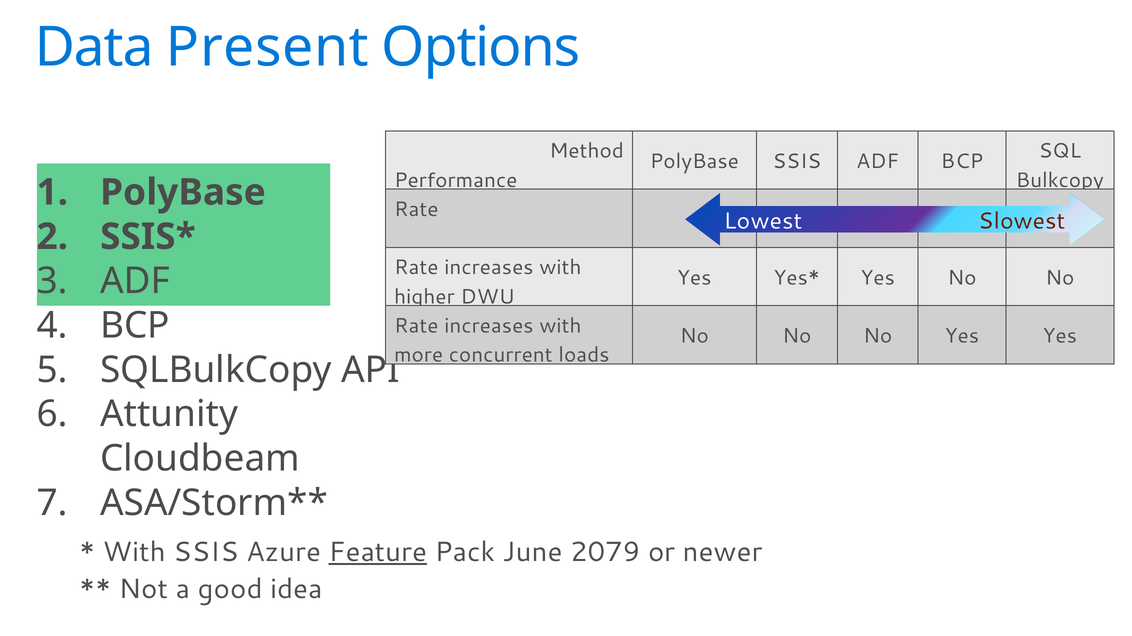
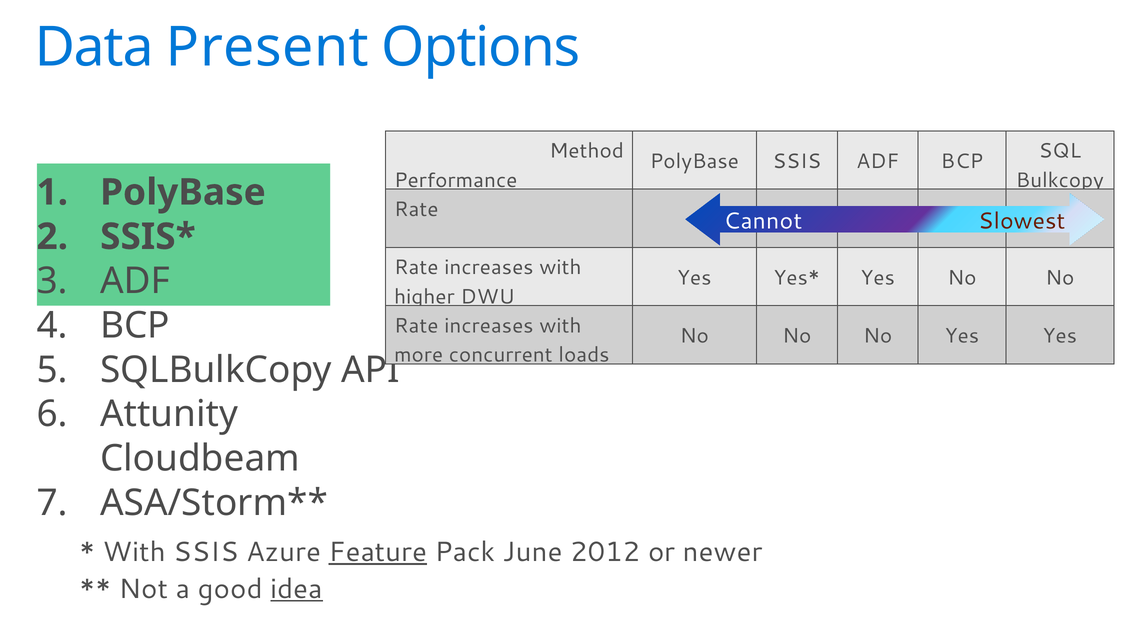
Lowest: Lowest -> Cannot
2079: 2079 -> 2012
idea underline: none -> present
